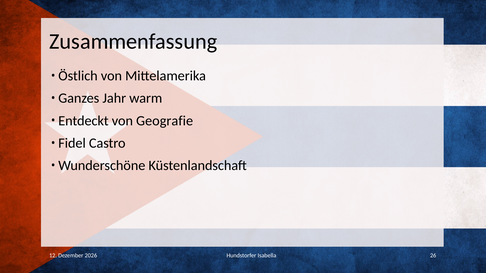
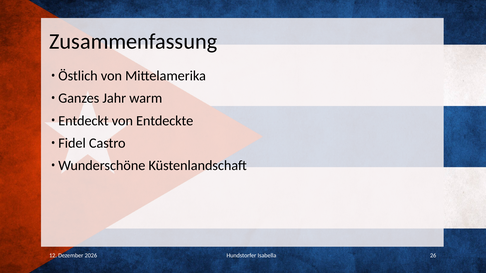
Geografie: Geografie -> Entdeckte
